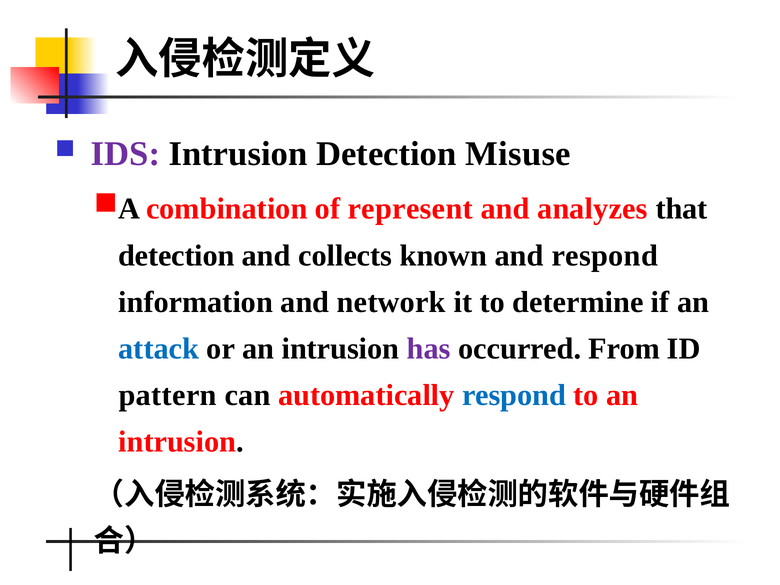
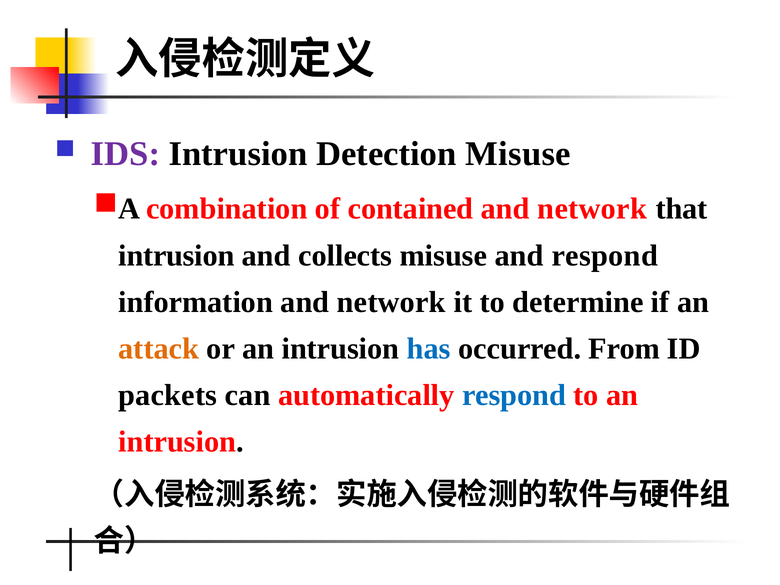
represent: represent -> contained
analyzes at (592, 209): analyzes -> network
detection at (176, 256): detection -> intrusion
collects known: known -> misuse
attack colour: blue -> orange
has colour: purple -> blue
pattern: pattern -> packets
